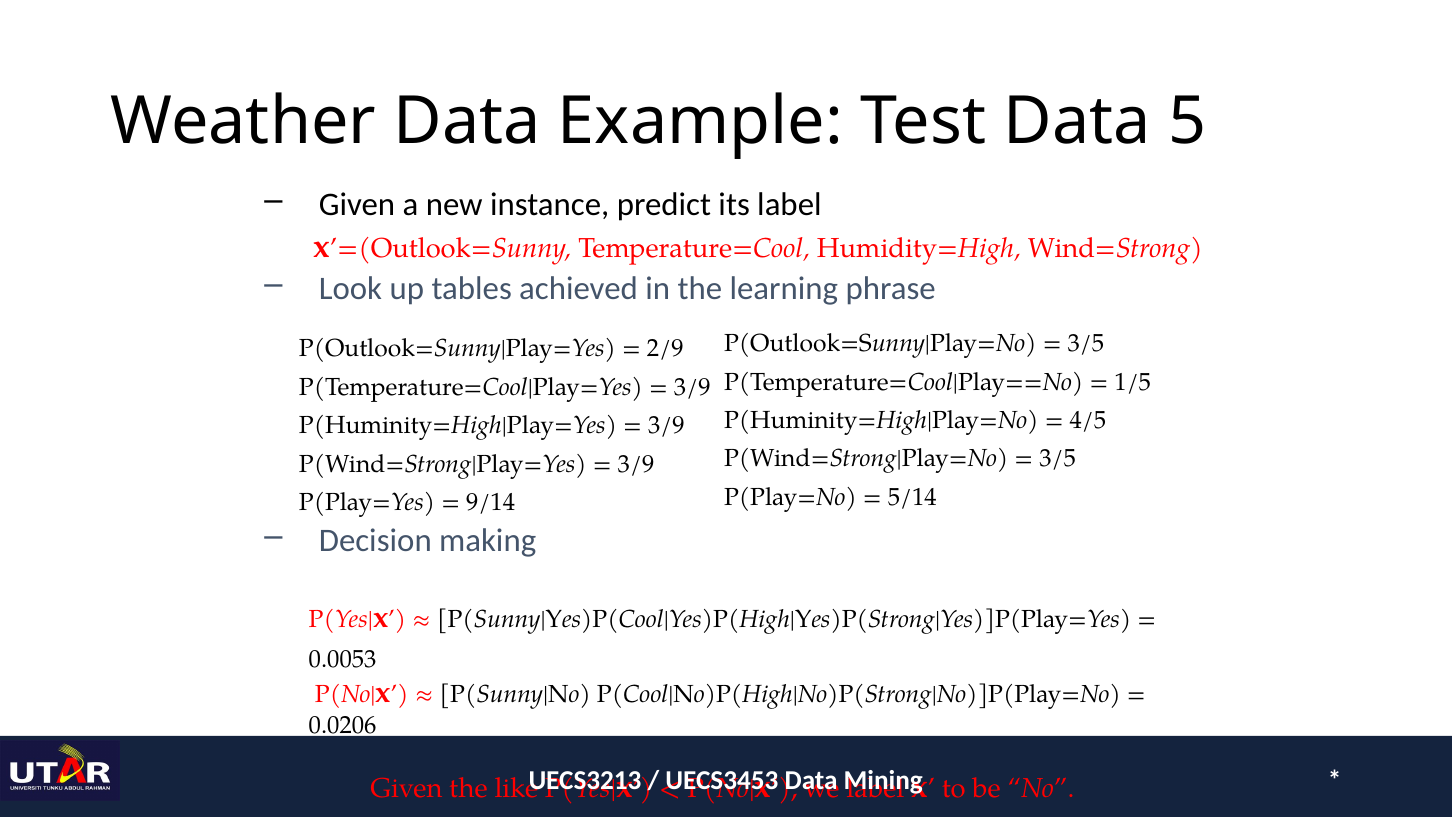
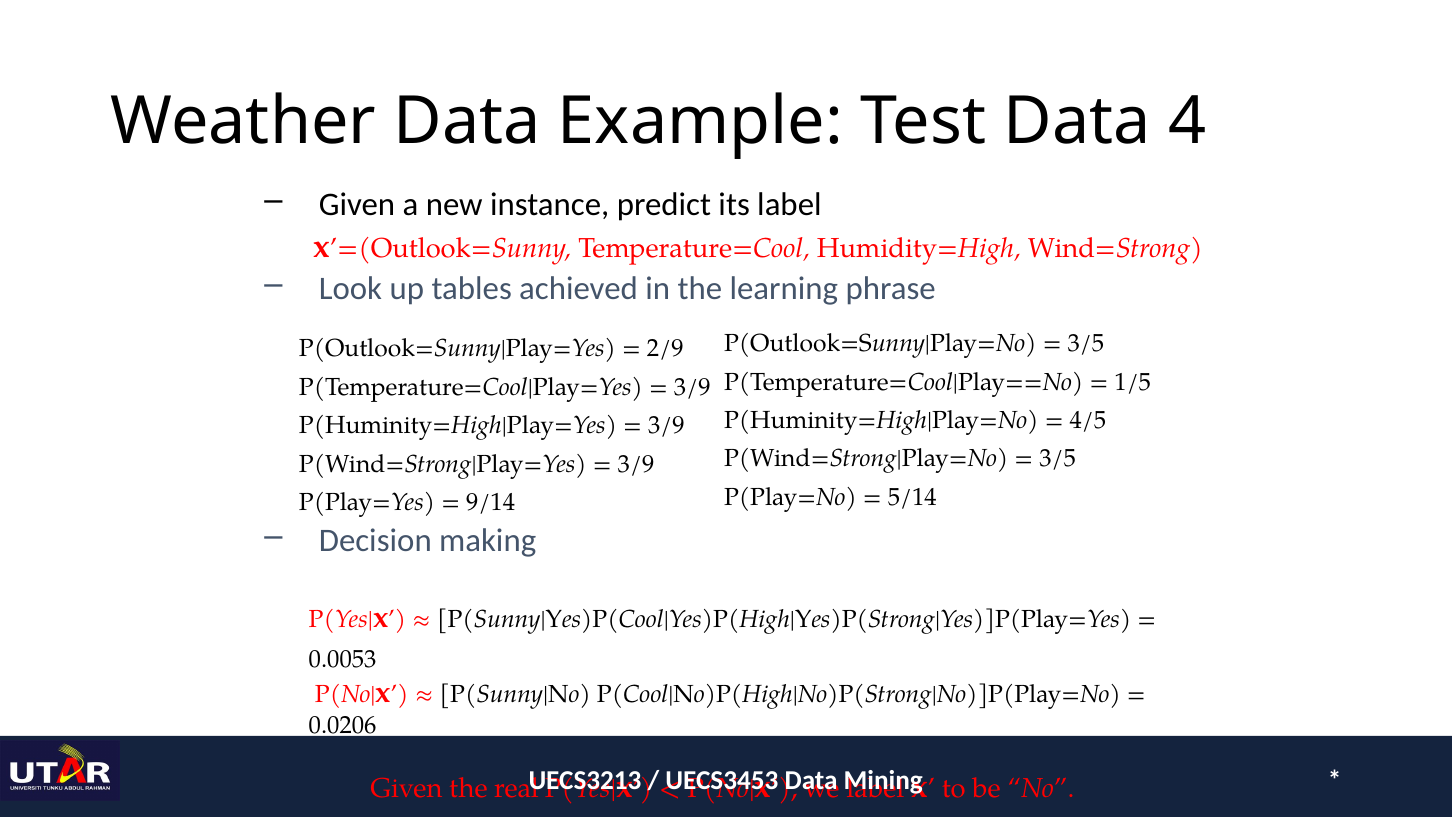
5: 5 -> 4
like: like -> real
